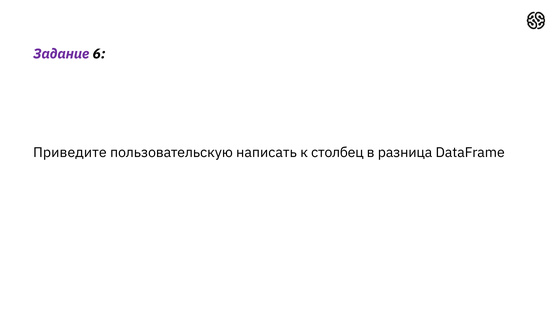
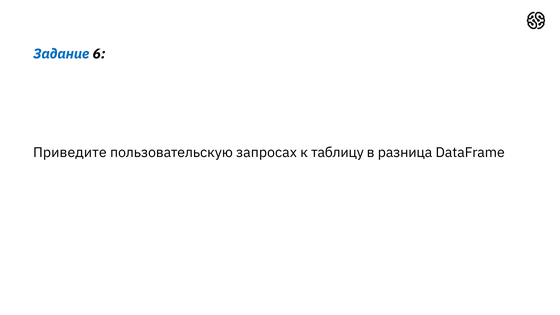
Задание colour: purple -> blue
написать: написать -> запросах
столбец: столбец -> таблицу
